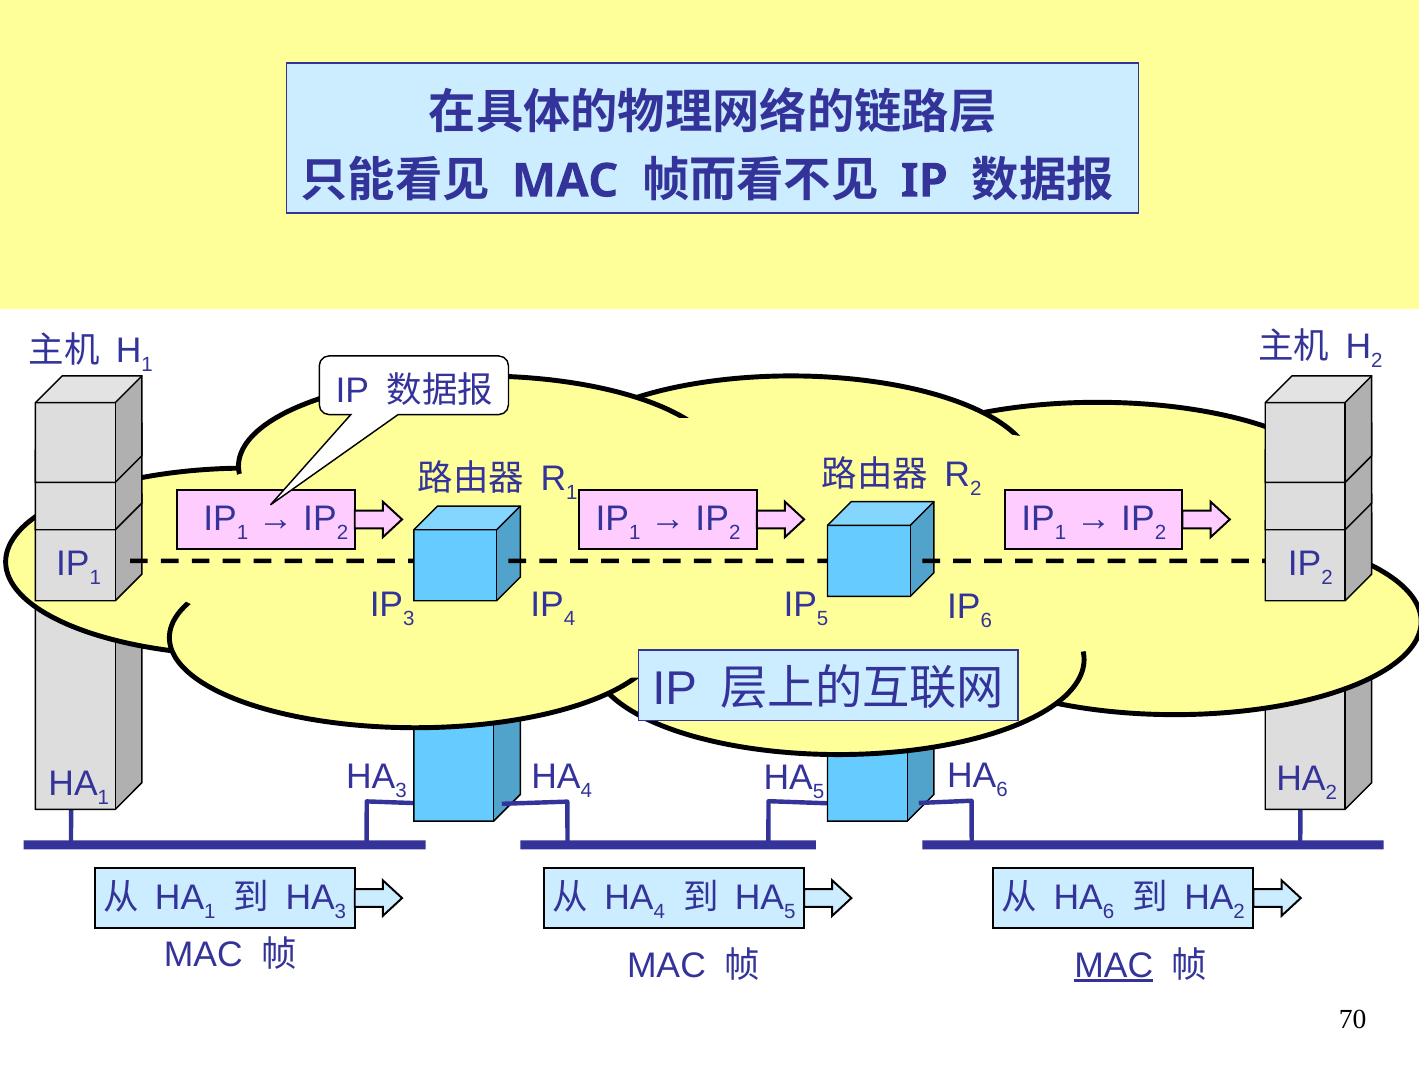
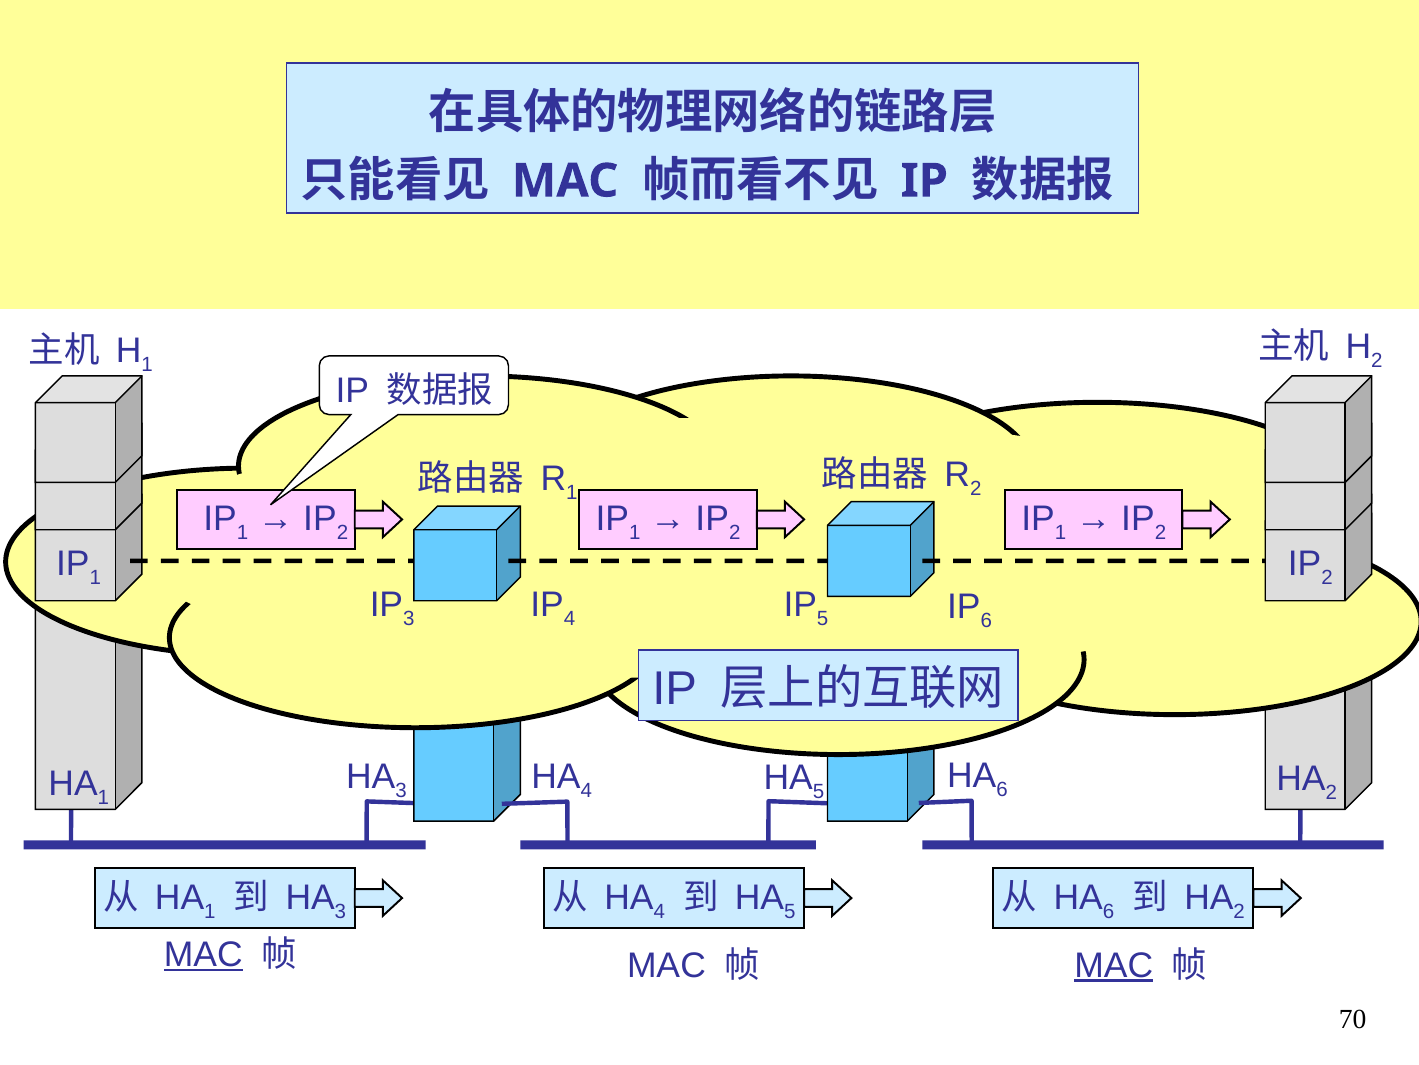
MAC at (203, 954) underline: none -> present
